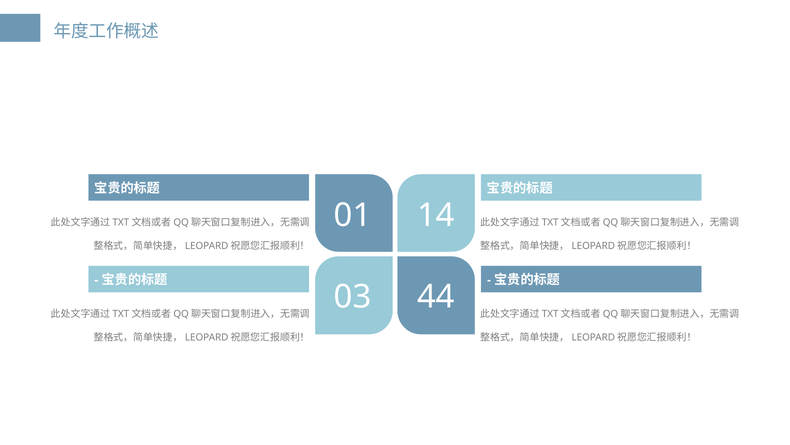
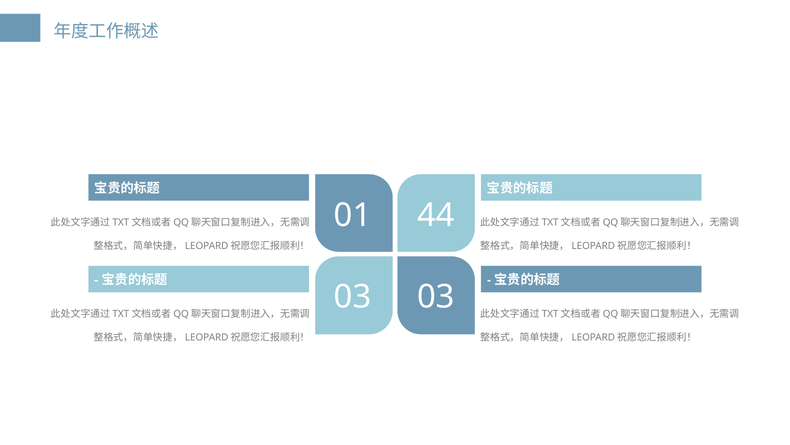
14: 14 -> 44
03 44: 44 -> 03
